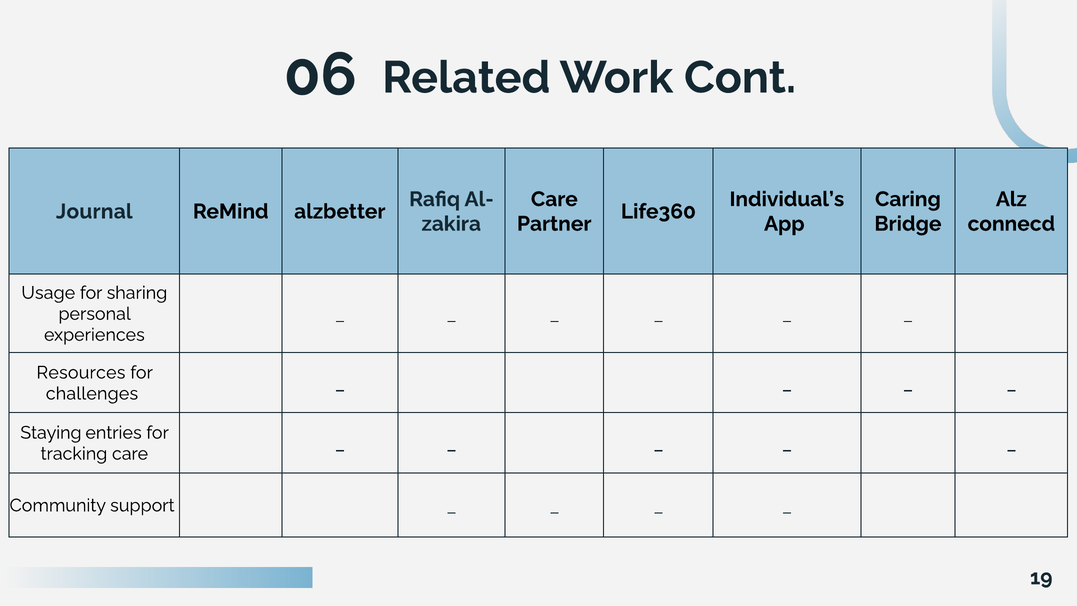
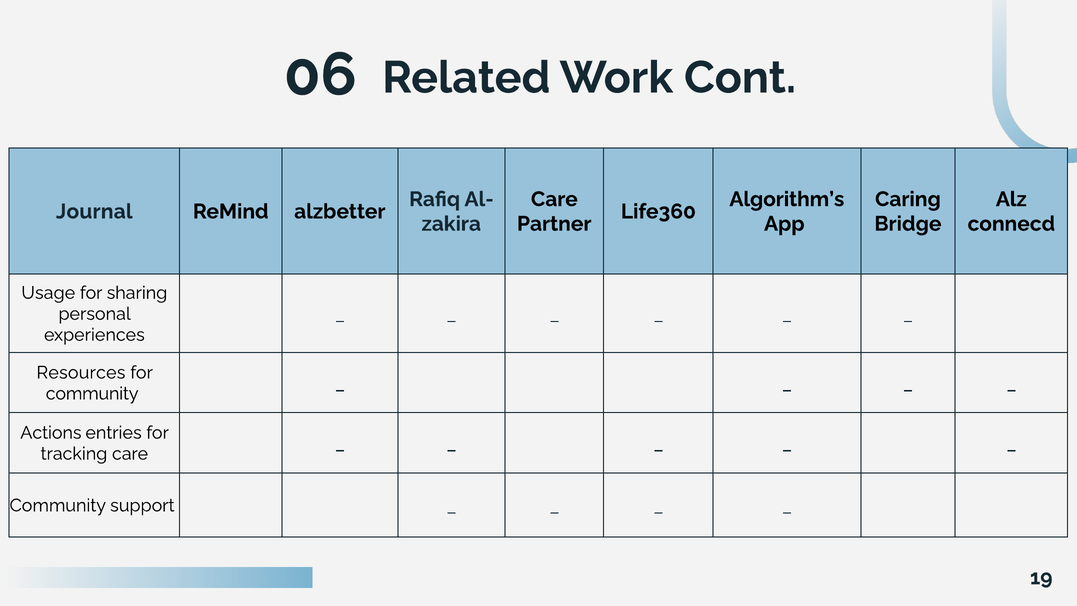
Individual’s: Individual’s -> Algorithm’s
challenges at (92, 393): challenges -> community
Staying: Staying -> Actions
